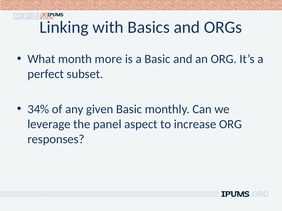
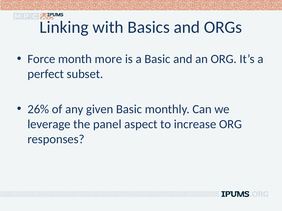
What: What -> Force
34%: 34% -> 26%
